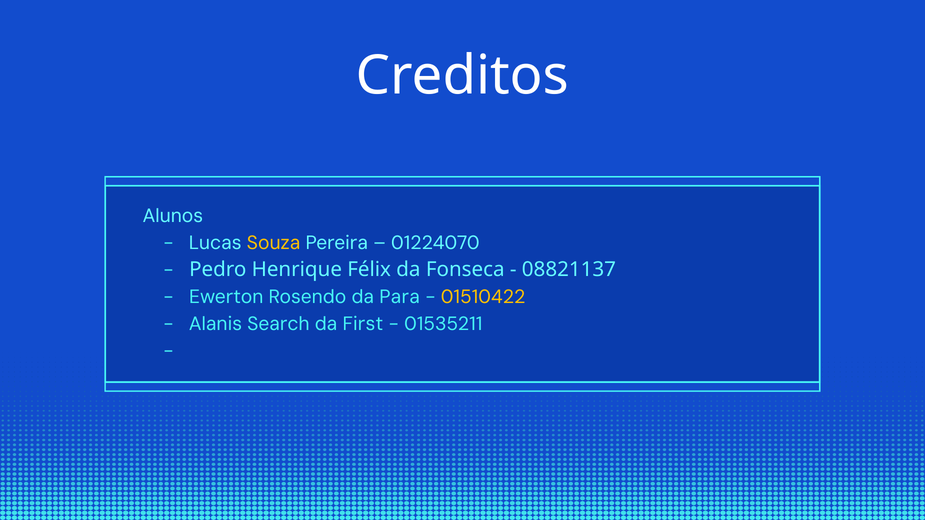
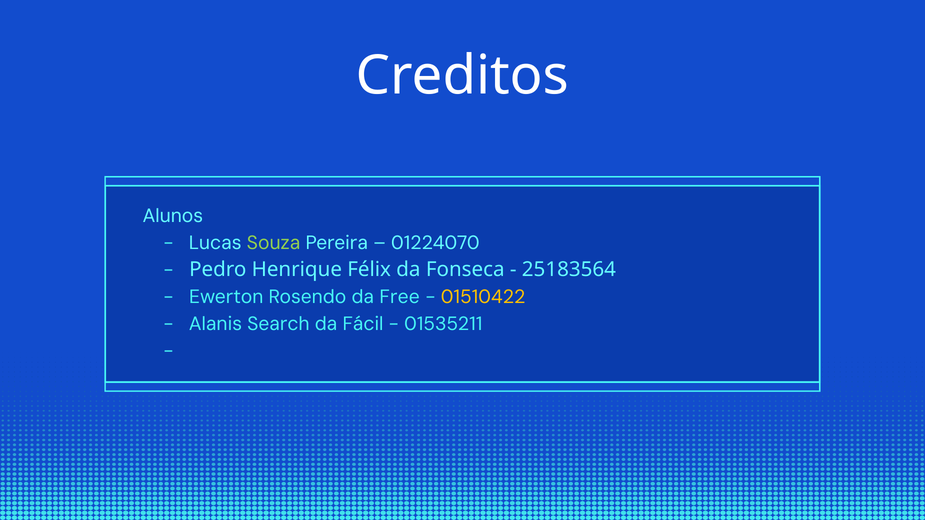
Souza colour: yellow -> light green
08821137: 08821137 -> 25183564
Para: Para -> Free
First: First -> Fácil
